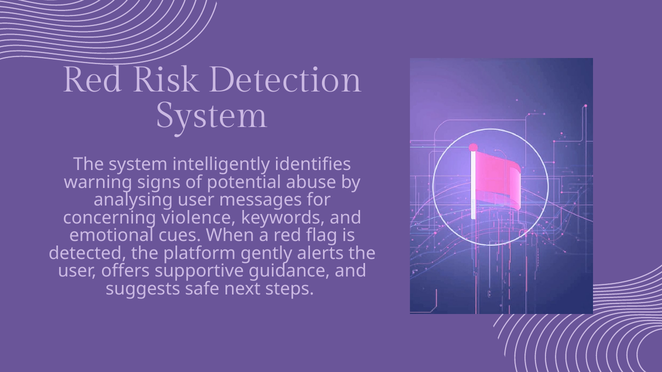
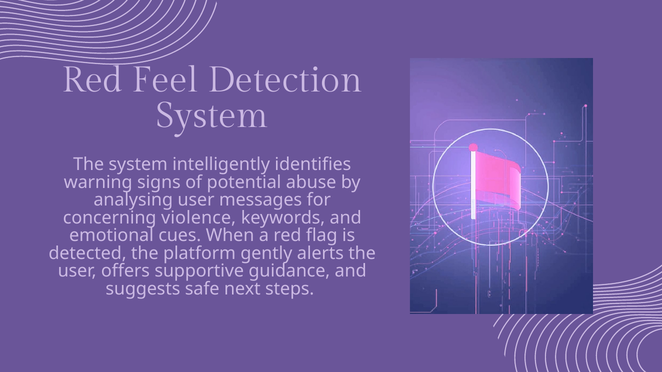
Risk: Risk -> Feel
